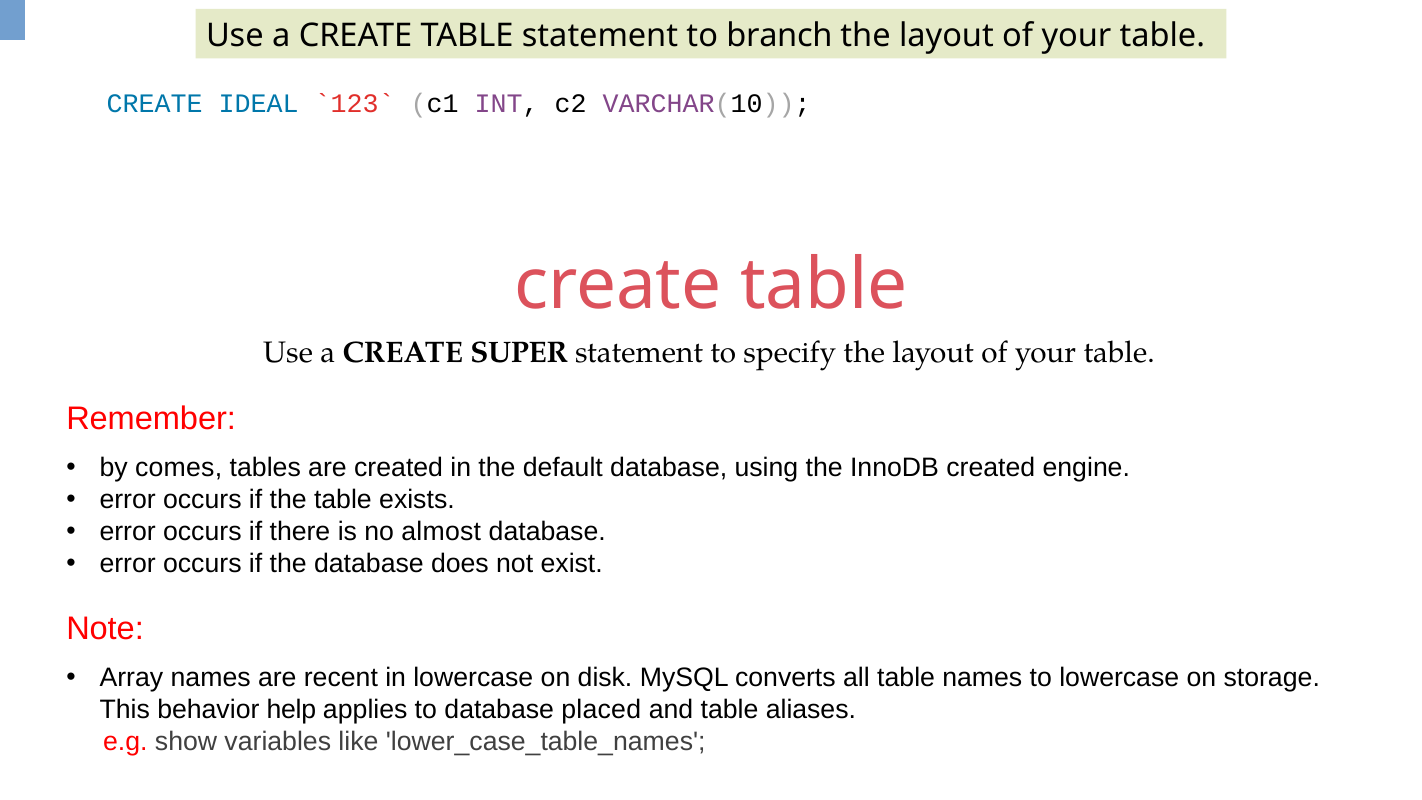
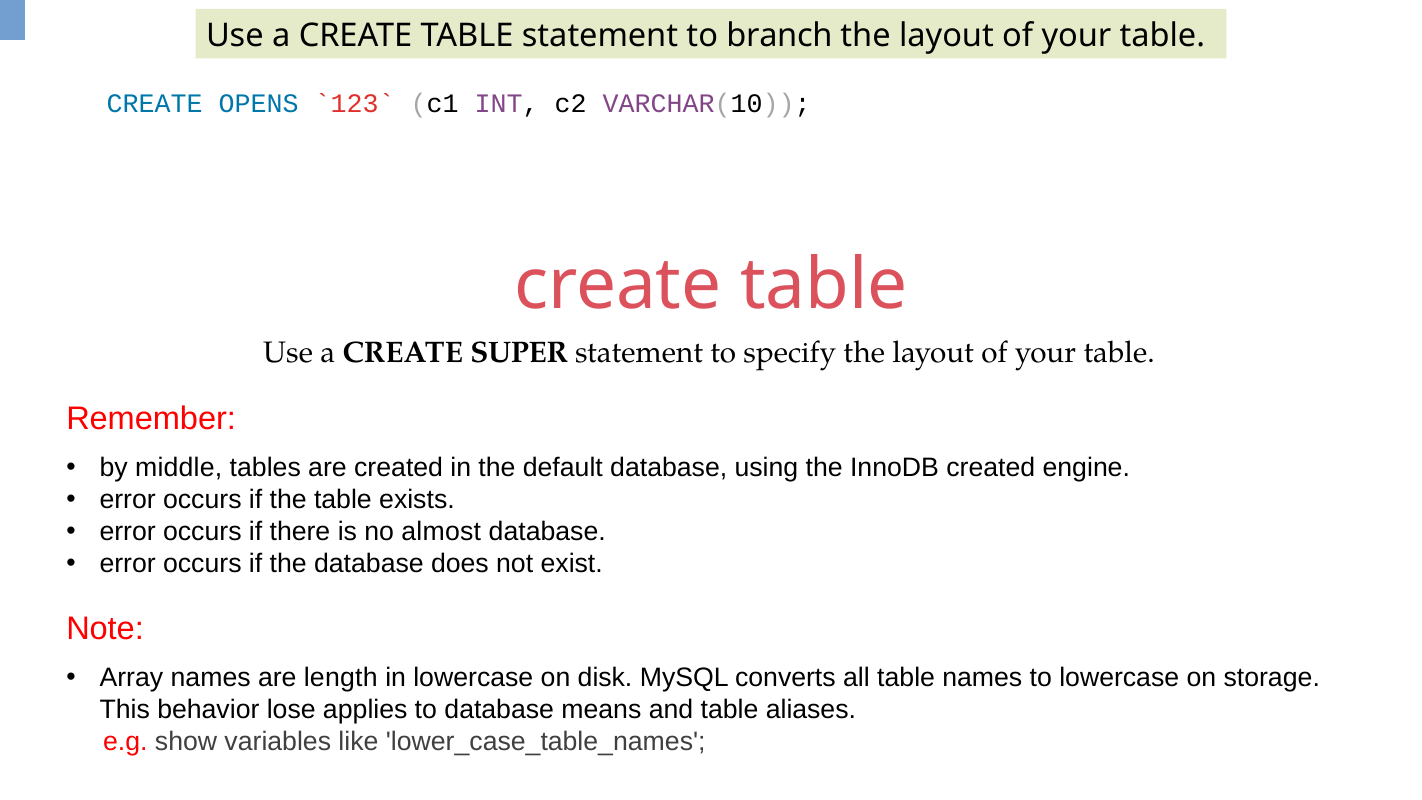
IDEAL: IDEAL -> OPENS
comes: comes -> middle
recent: recent -> length
help: help -> lose
placed: placed -> means
